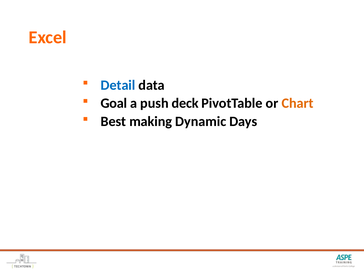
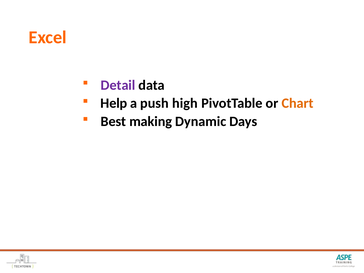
Detail colour: blue -> purple
Goal: Goal -> Help
deck: deck -> high
